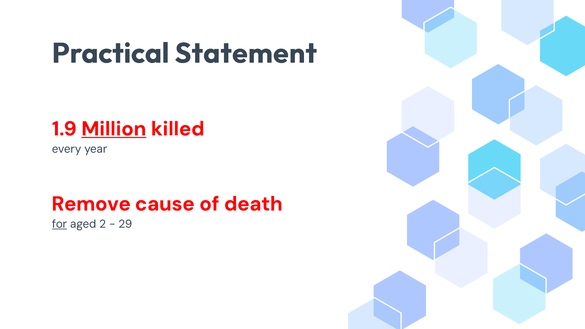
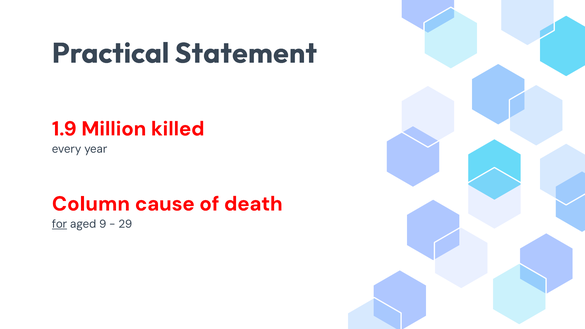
Million underline: present -> none
Remove: Remove -> Column
2: 2 -> 9
